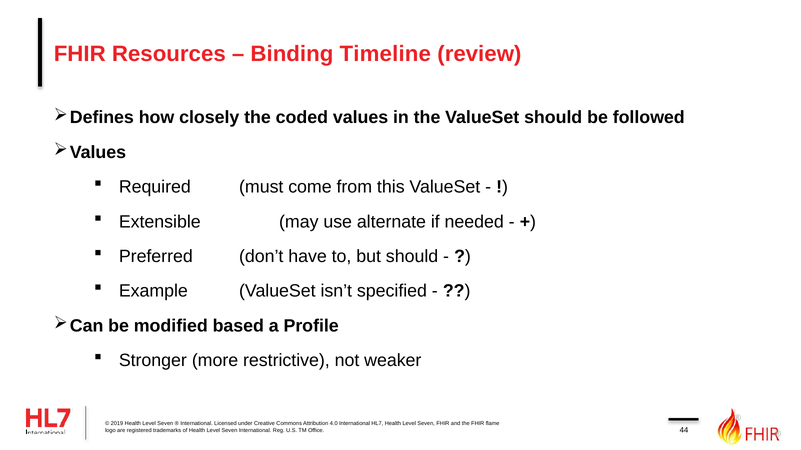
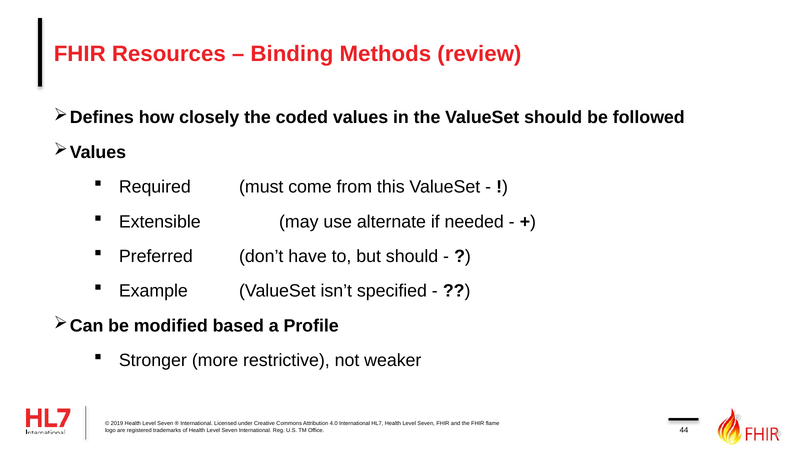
Timeline: Timeline -> Methods
